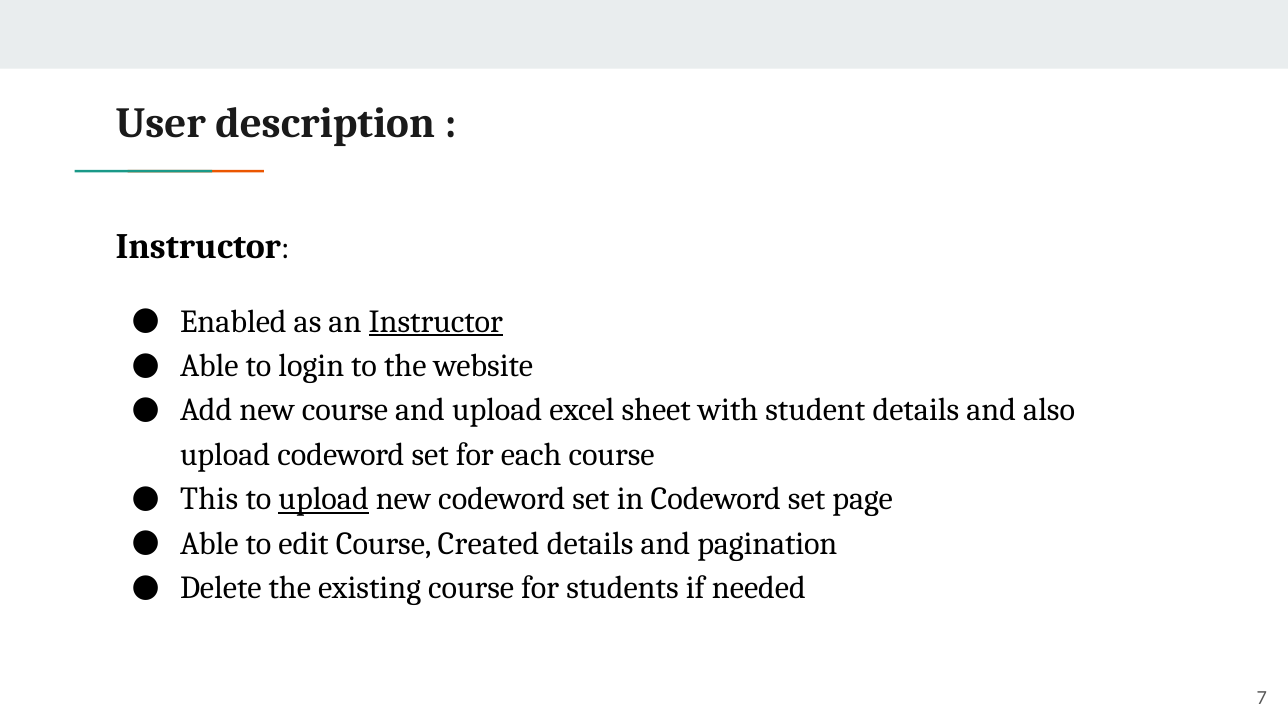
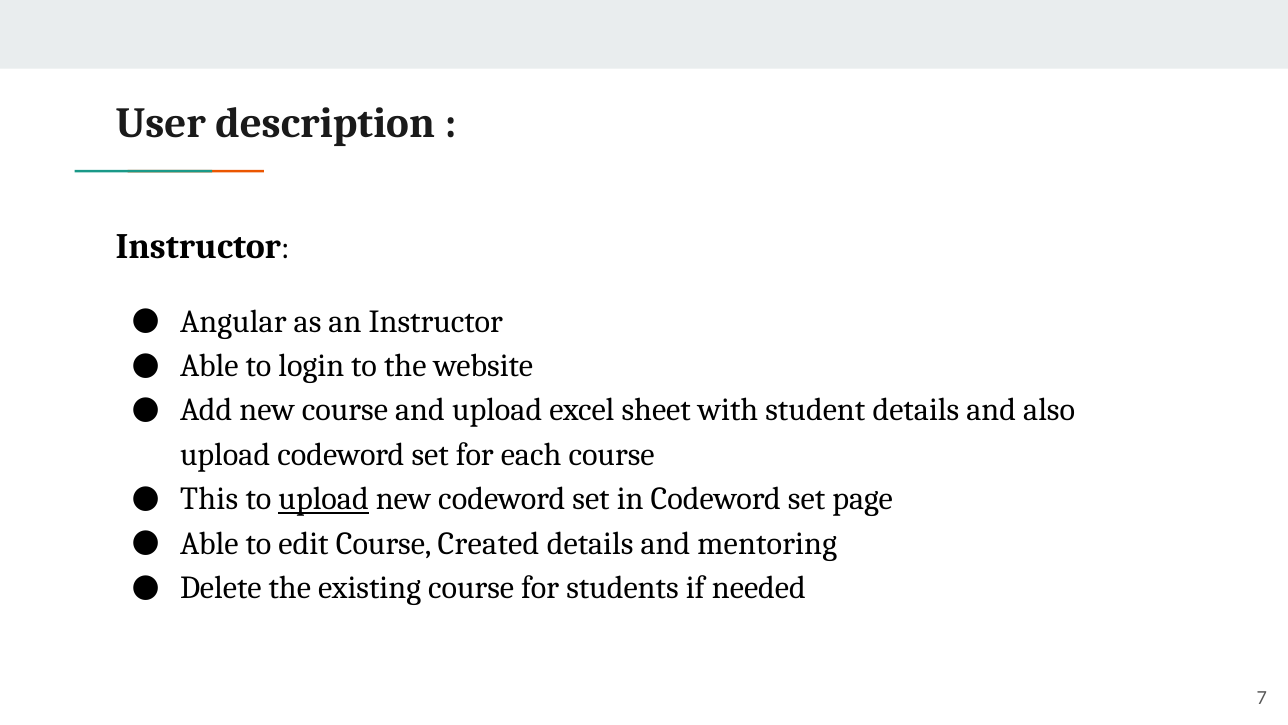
Enabled: Enabled -> Angular
Instructor at (436, 321) underline: present -> none
pagination: pagination -> mentoring
